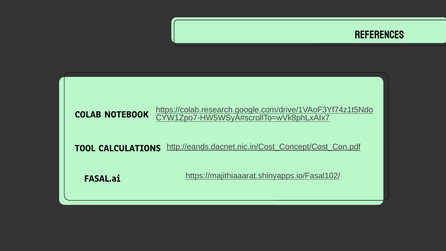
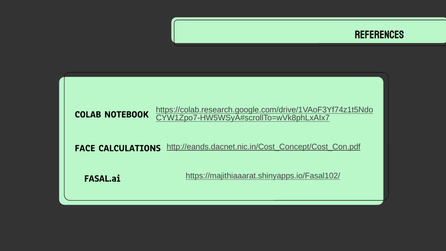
TOOL: TOOL -> FACE
